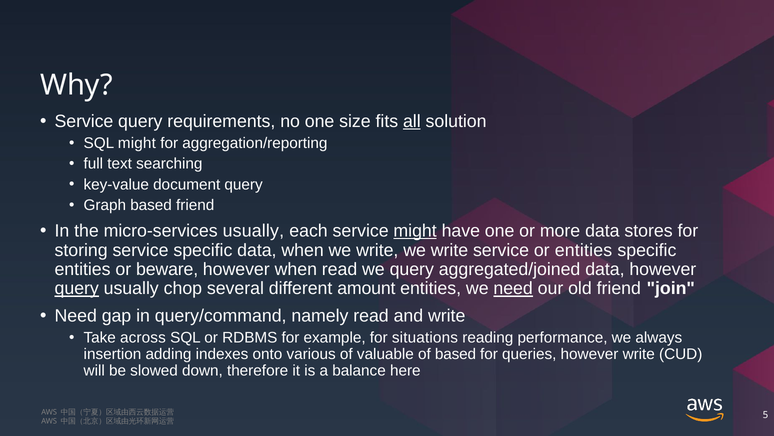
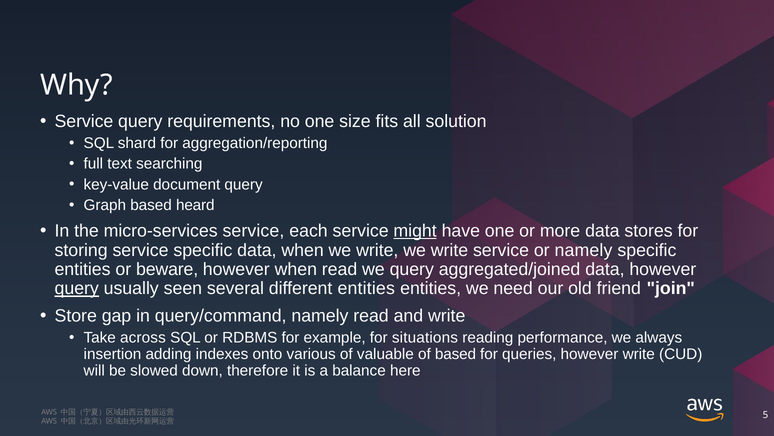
all at (412, 121) underline: present -> none
SQL might: might -> shard
based friend: friend -> heard
micro-services usually: usually -> service
or entities: entities -> namely
chop: chop -> seen
different amount: amount -> entities
need at (513, 288) underline: present -> none
Need at (76, 315): Need -> Store
